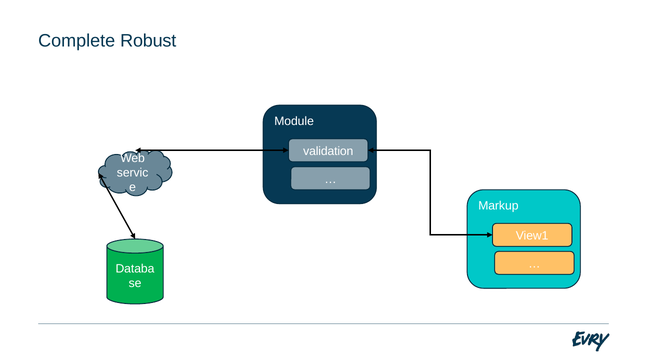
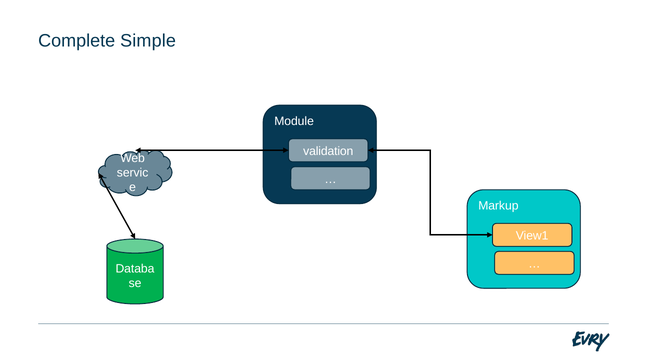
Robust: Robust -> Simple
